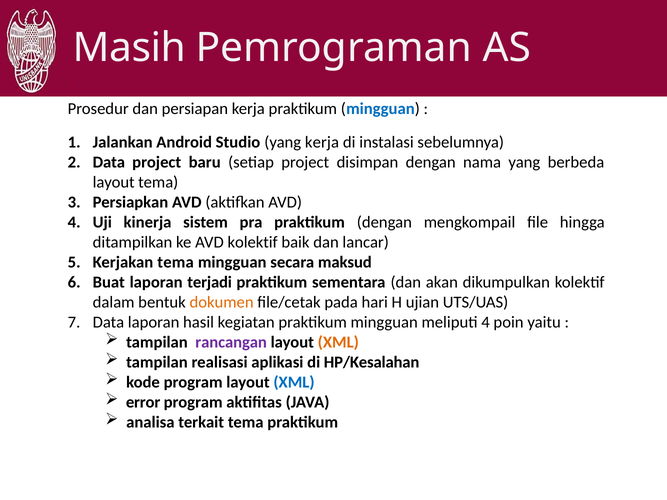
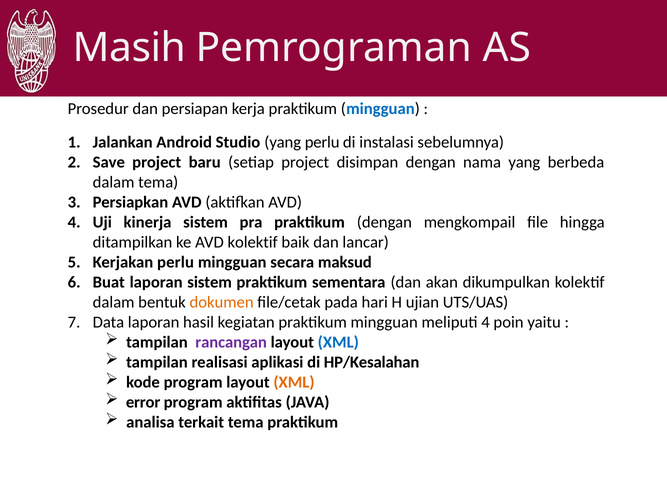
yang kerja: kerja -> perlu
Data at (109, 162): Data -> Save
layout at (114, 182): layout -> dalam
Kerjakan tema: tema -> perlu
laporan terjadi: terjadi -> sistem
XML at (338, 342) colour: orange -> blue
XML at (294, 382) colour: blue -> orange
